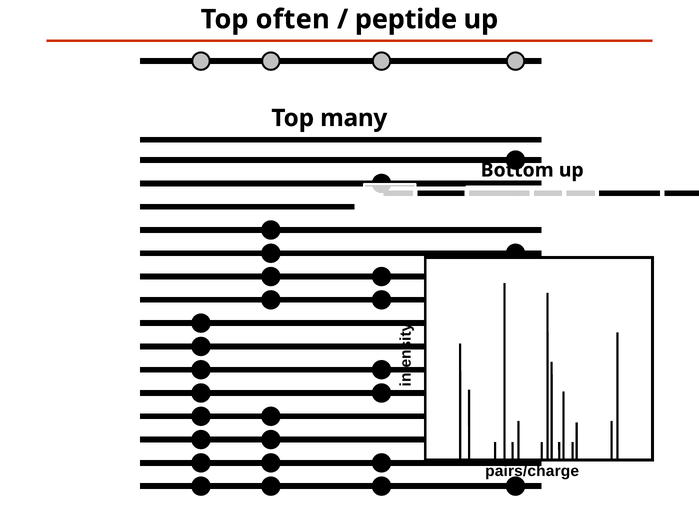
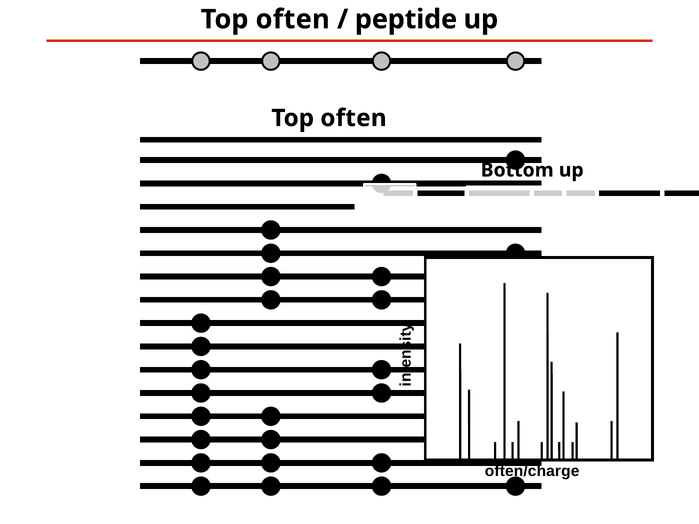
many at (354, 118): many -> often
pairs/charge: pairs/charge -> often/charge
